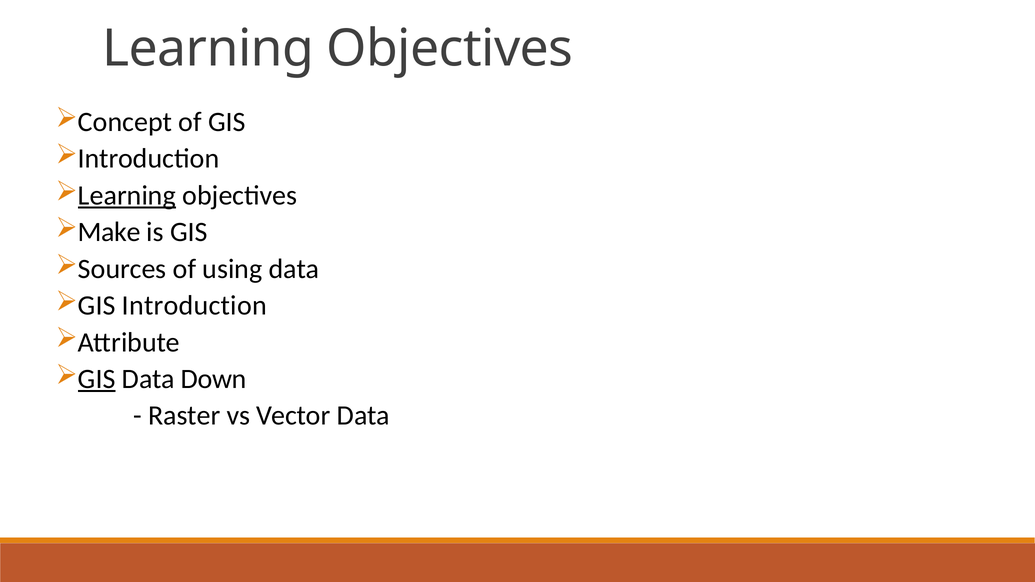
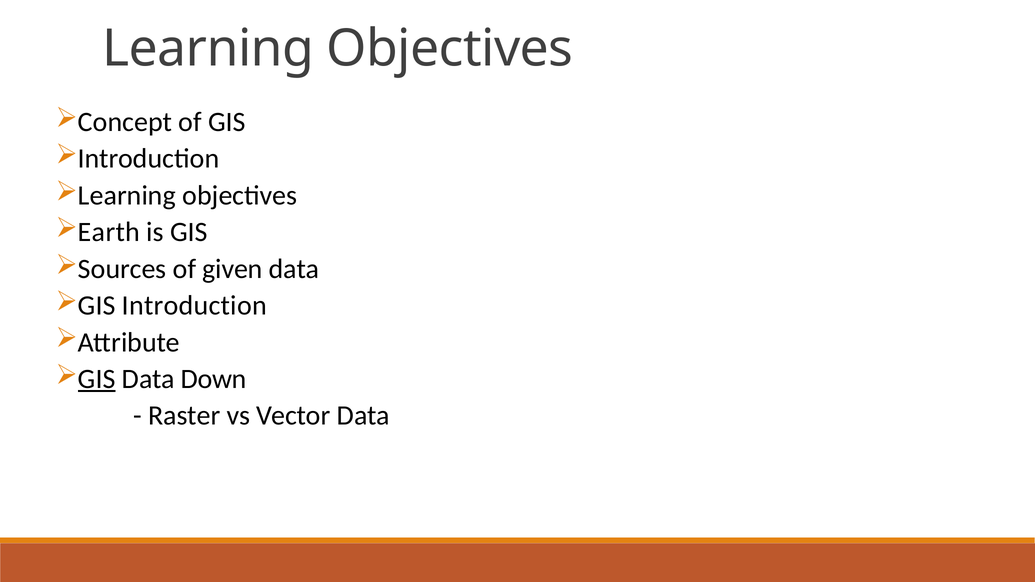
Learning at (127, 195) underline: present -> none
Make: Make -> Earth
using: using -> given
